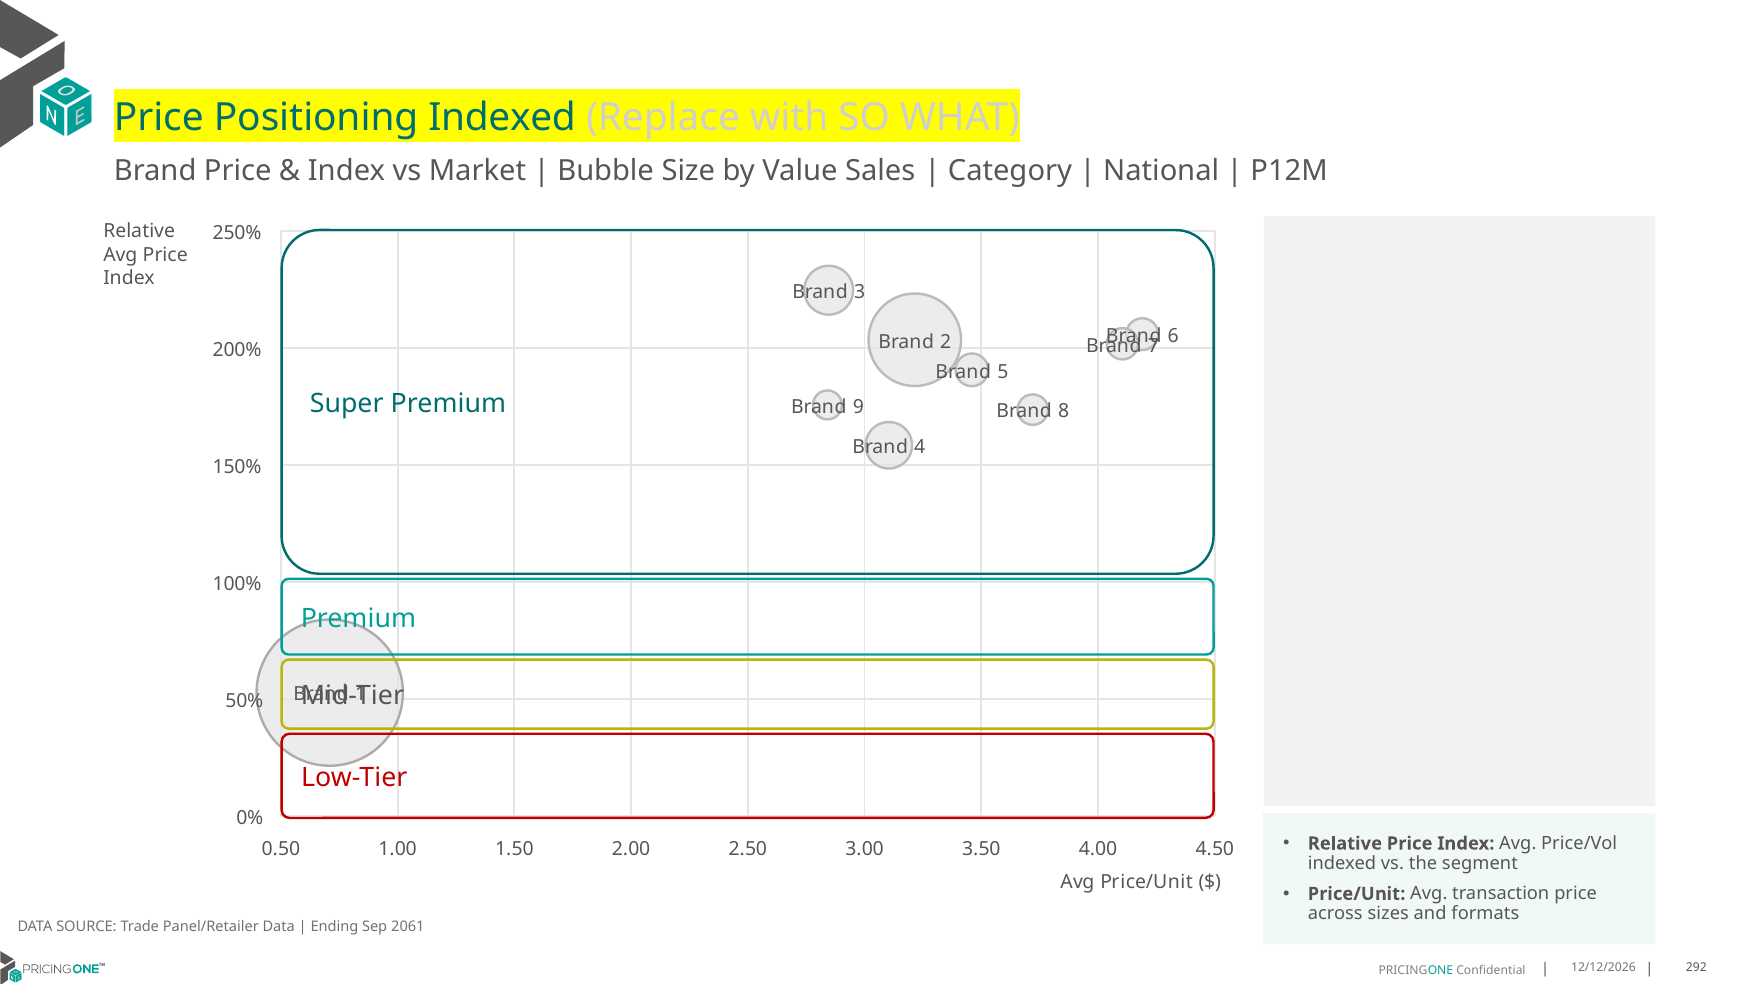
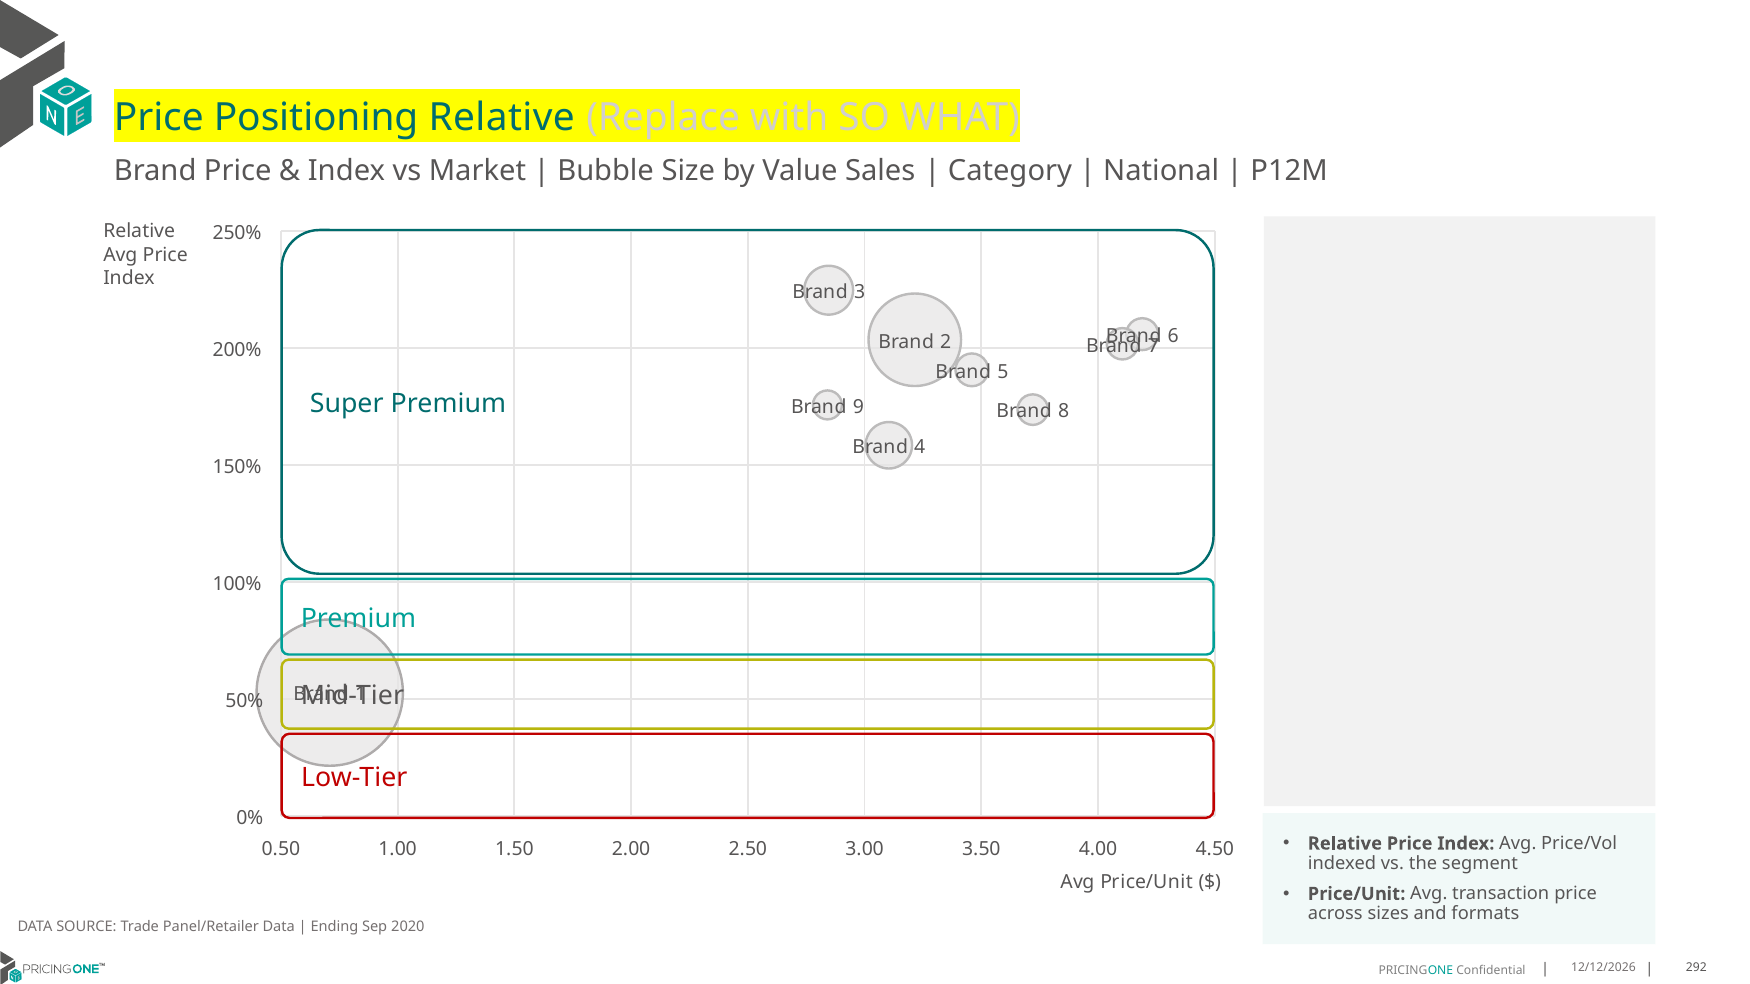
Positioning Indexed: Indexed -> Relative
2061: 2061 -> 2020
